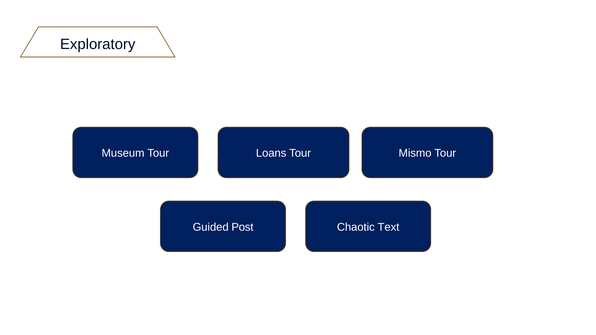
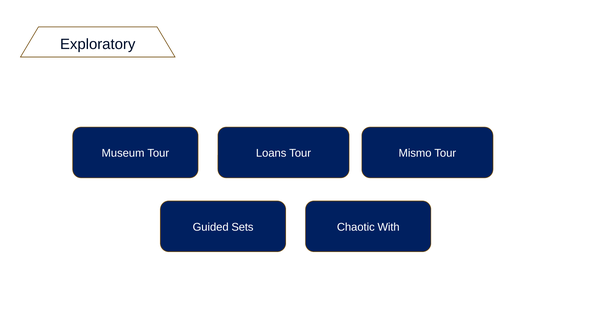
Post: Post -> Sets
Text: Text -> With
